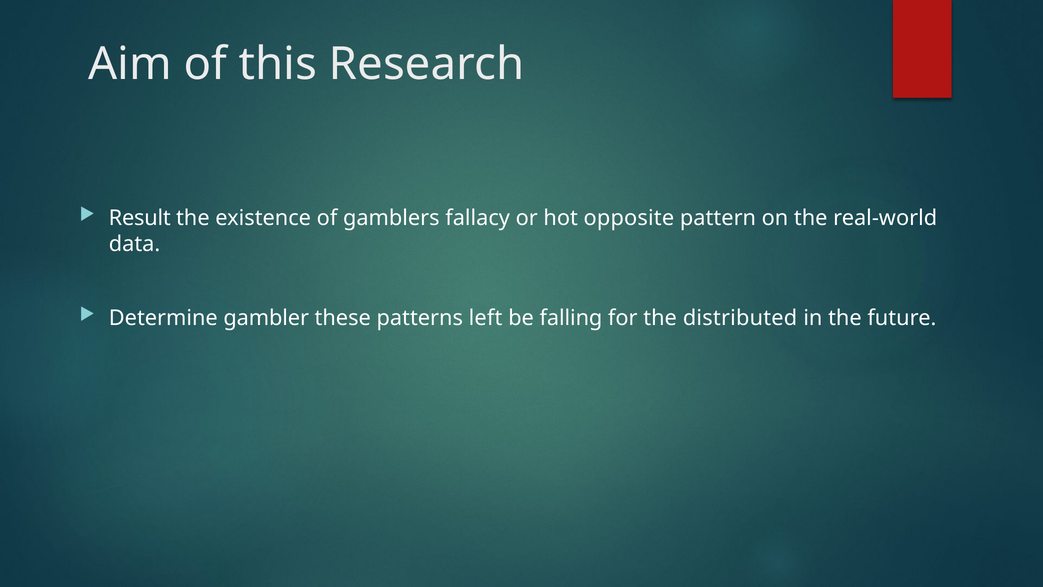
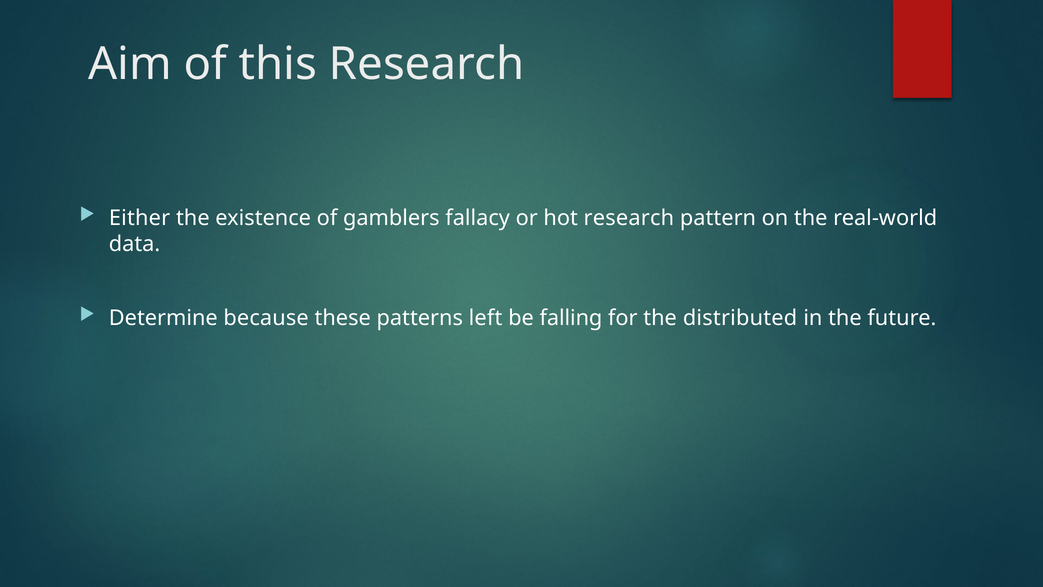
Result: Result -> Either
hot opposite: opposite -> research
gambler: gambler -> because
